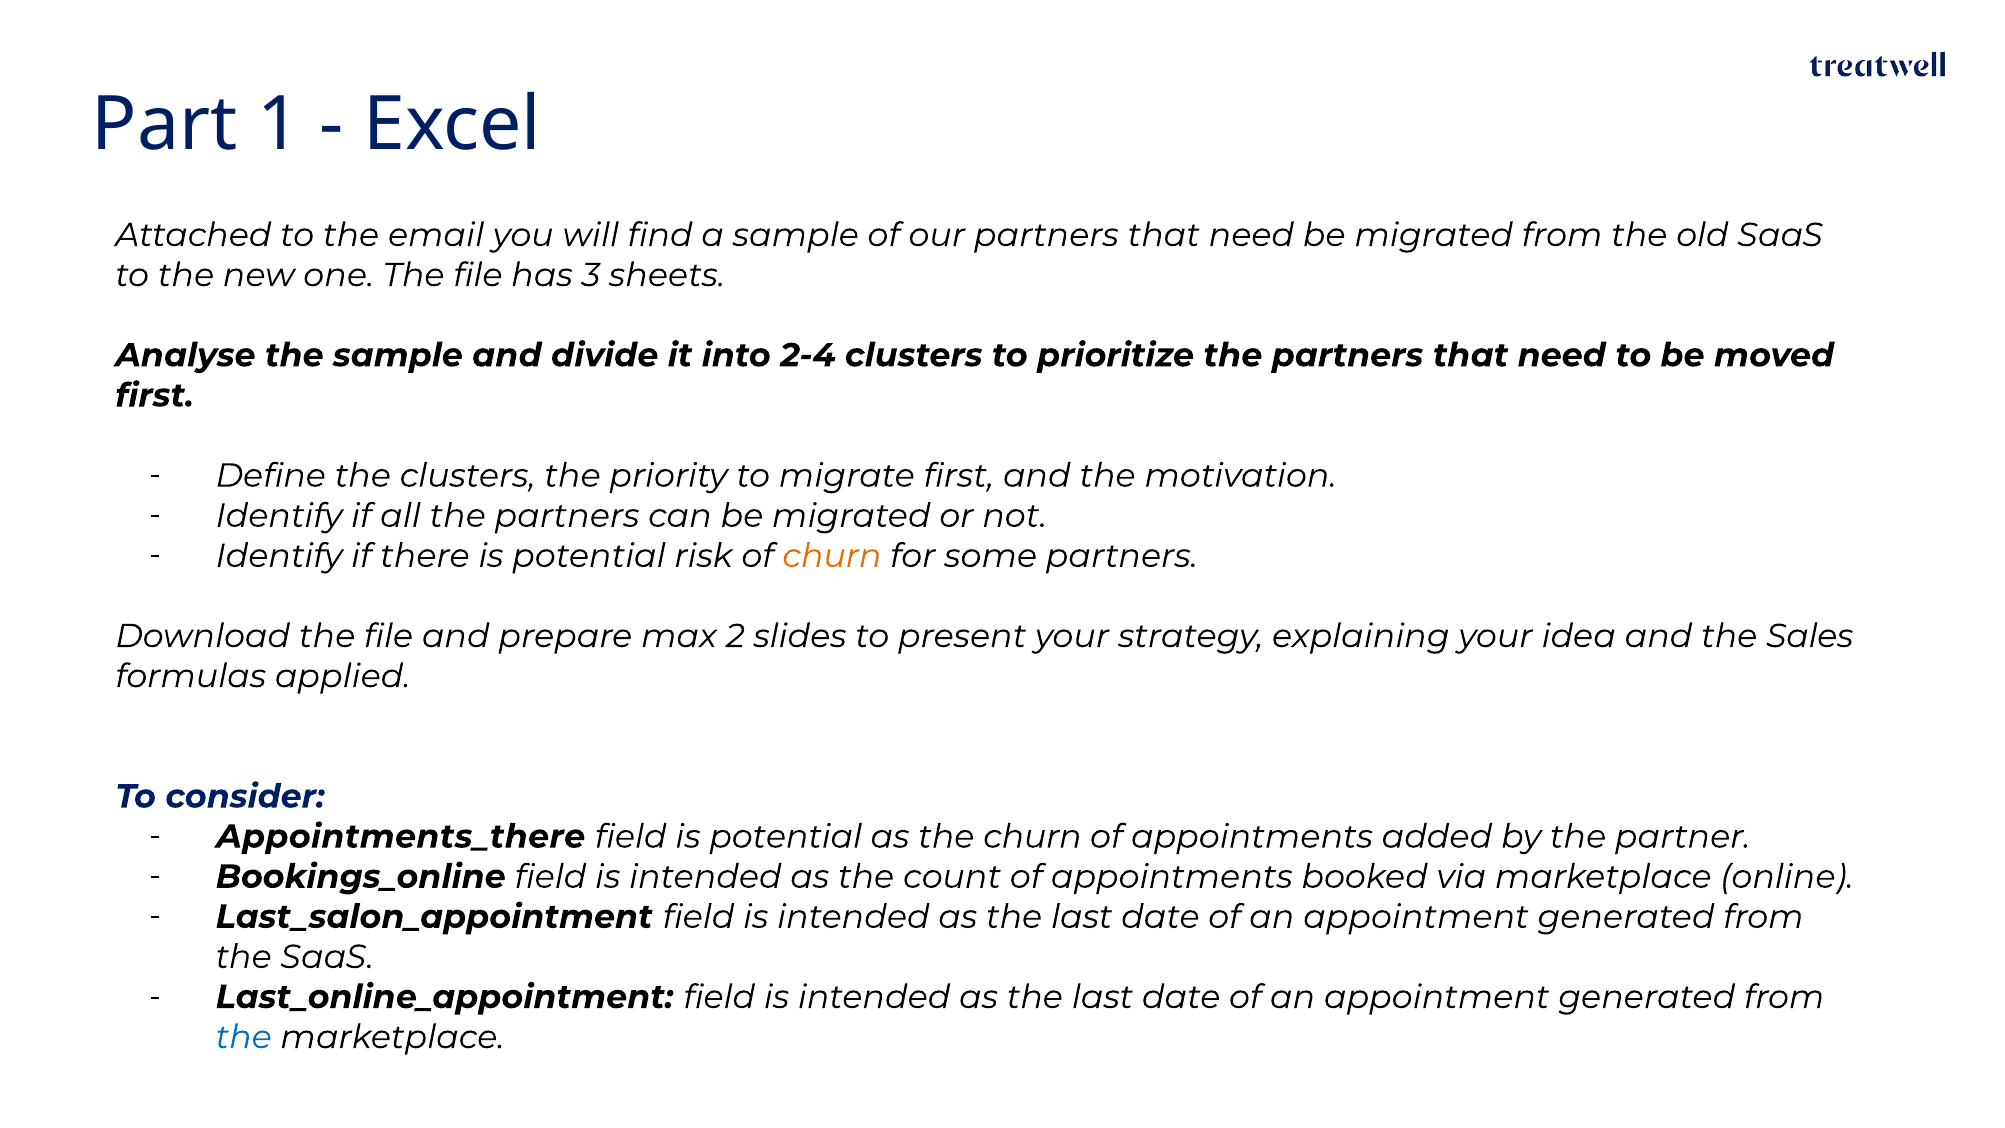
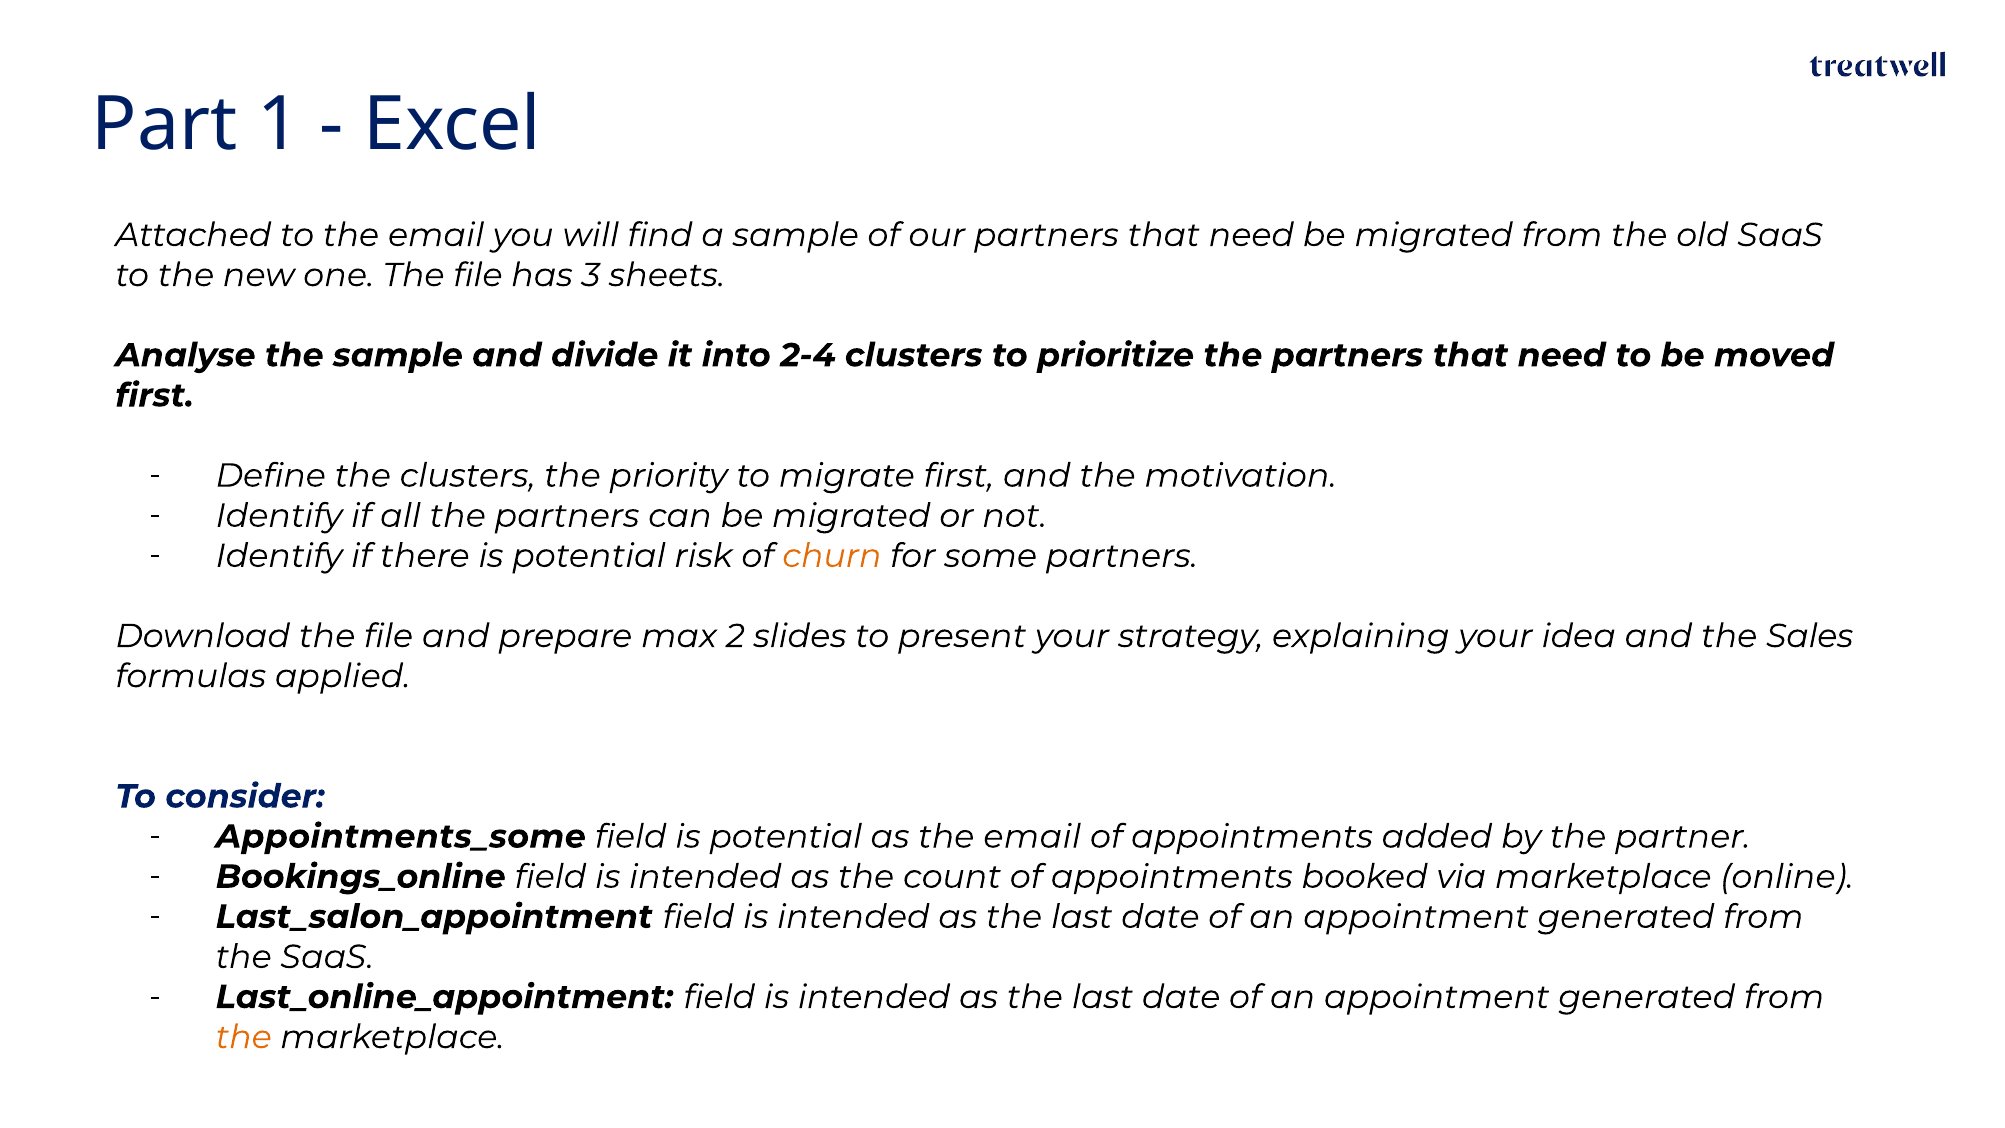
Appointments_there: Appointments_there -> Appointments_some
as the churn: churn -> email
the at (244, 1037) colour: blue -> orange
